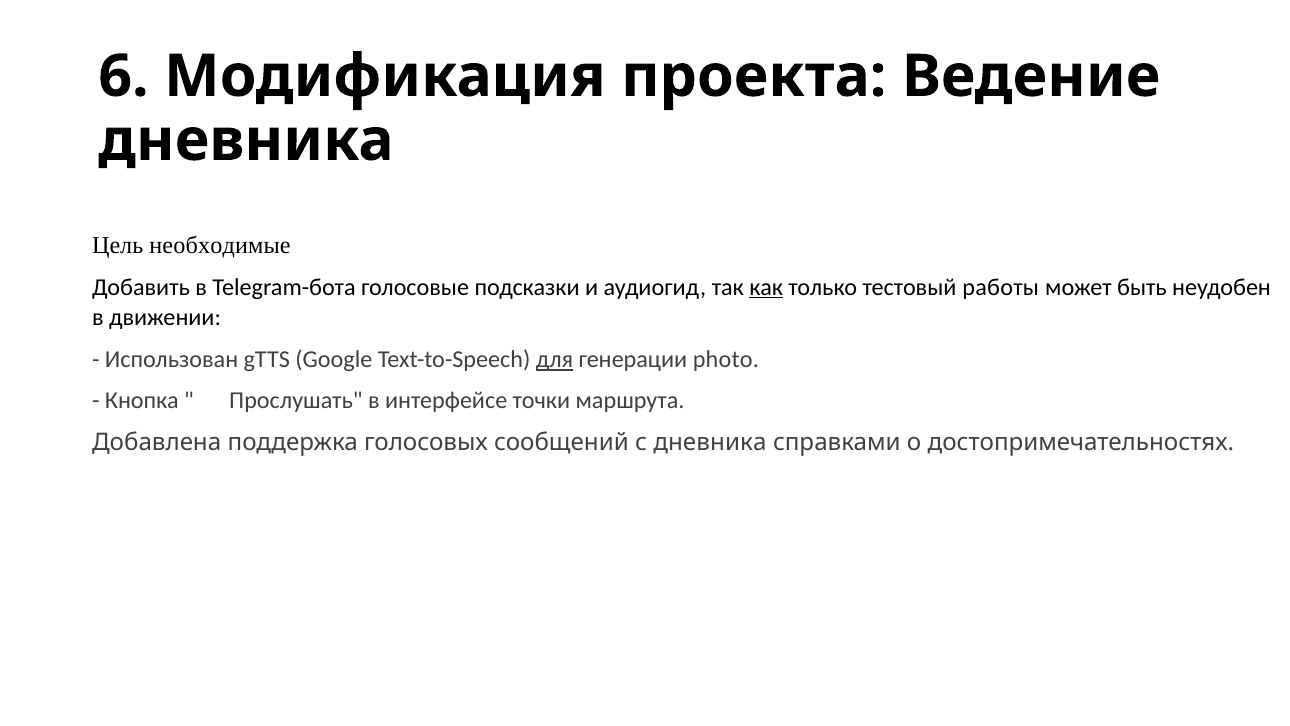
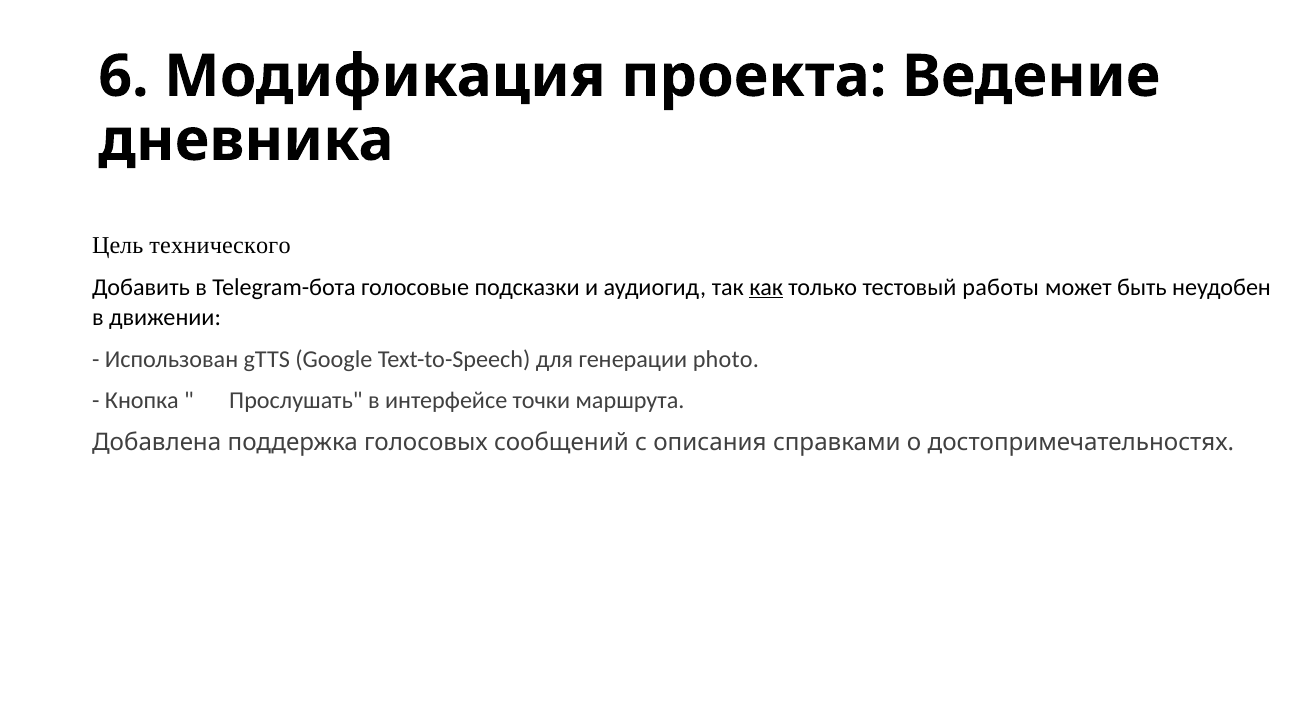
необходимые: необходимые -> технического
для underline: present -> none
с дневника: дневника -> описания
